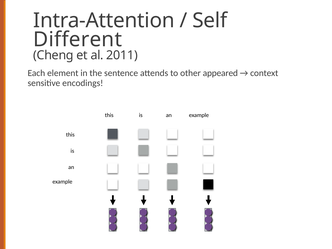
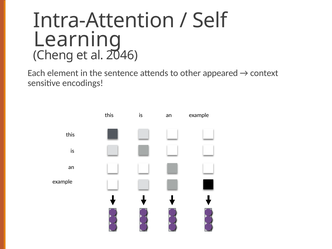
Different: Different -> Learning
2011: 2011 -> 2046
